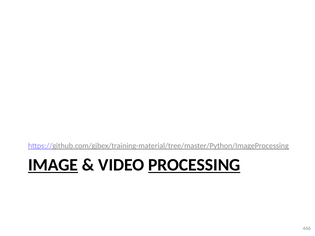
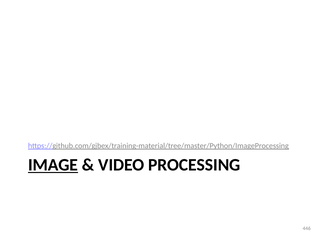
PROCESSING underline: present -> none
